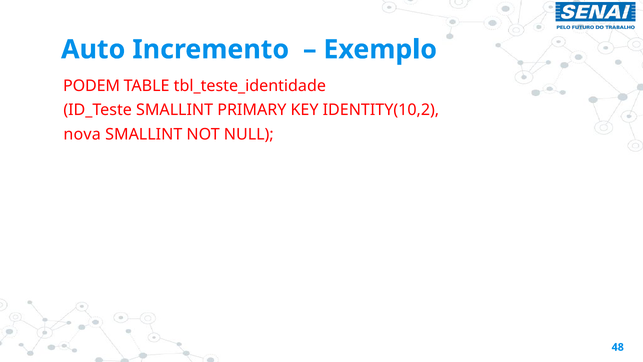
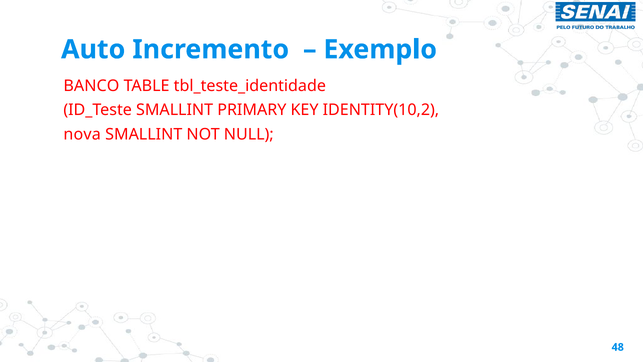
PODEM: PODEM -> BANCO
